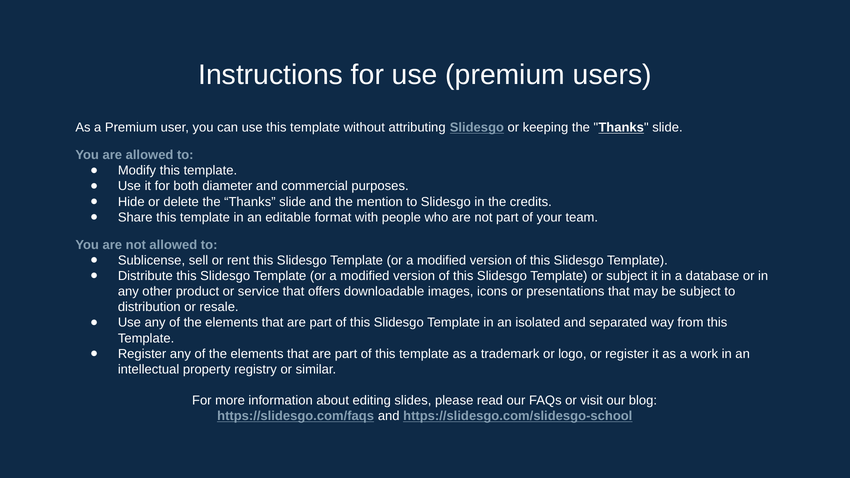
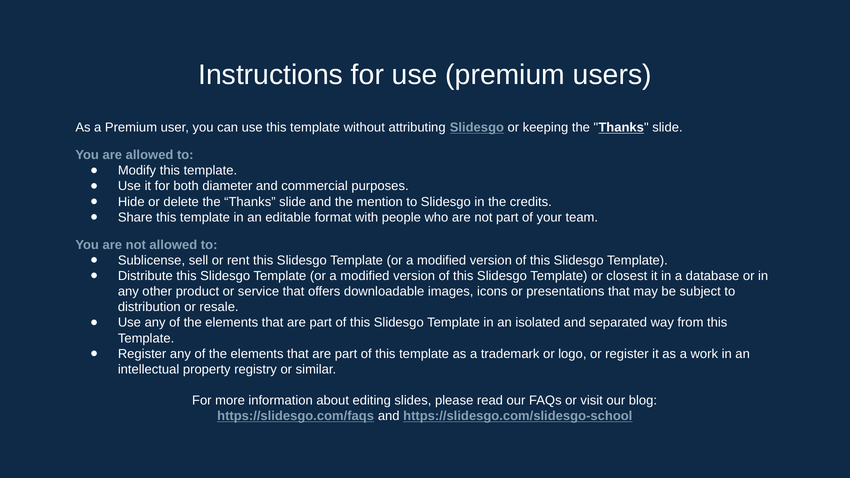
or subject: subject -> closest
